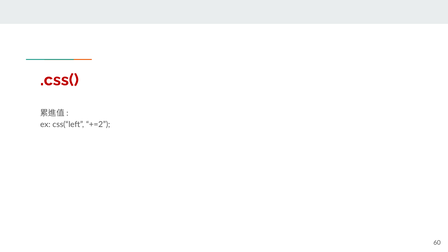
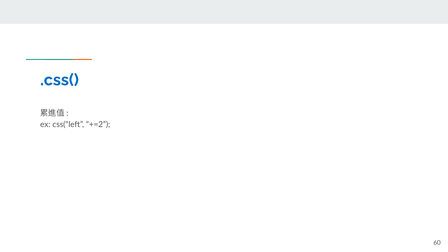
.css( colour: red -> blue
